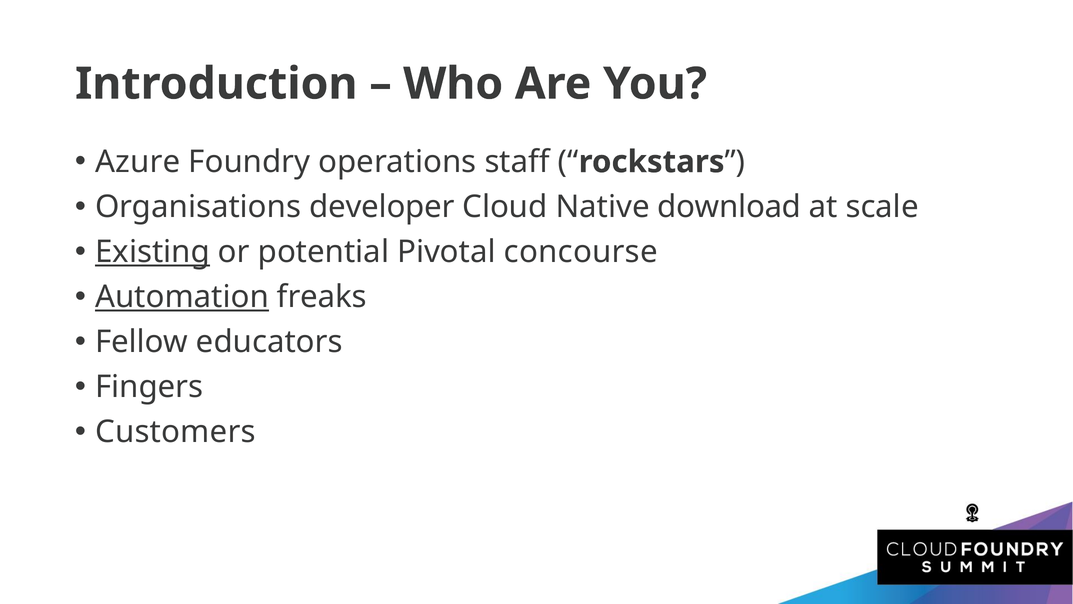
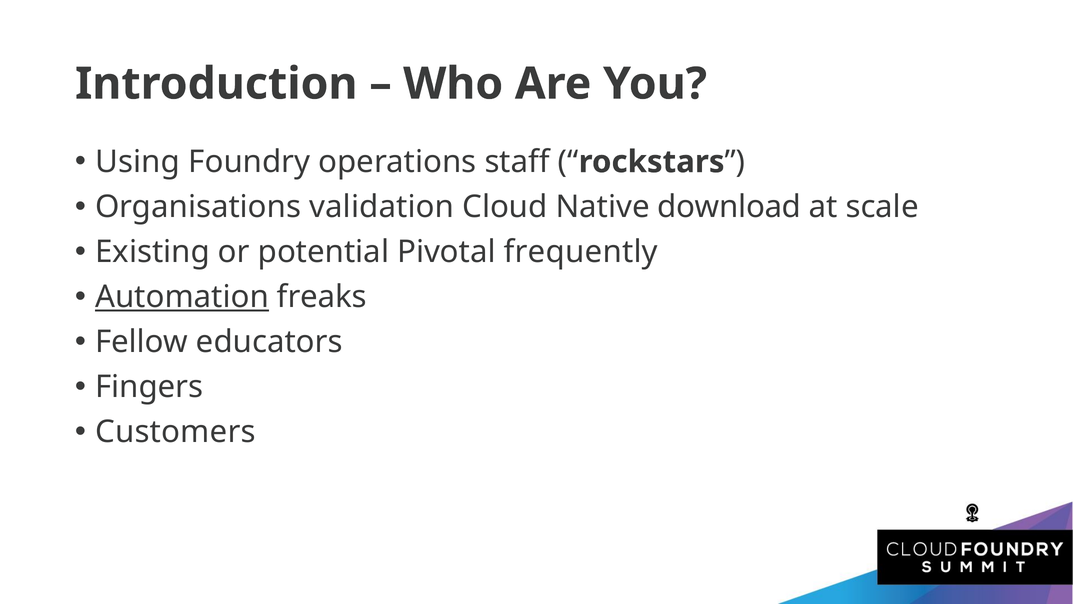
Azure: Azure -> Using
developer: developer -> validation
Existing underline: present -> none
concourse: concourse -> frequently
